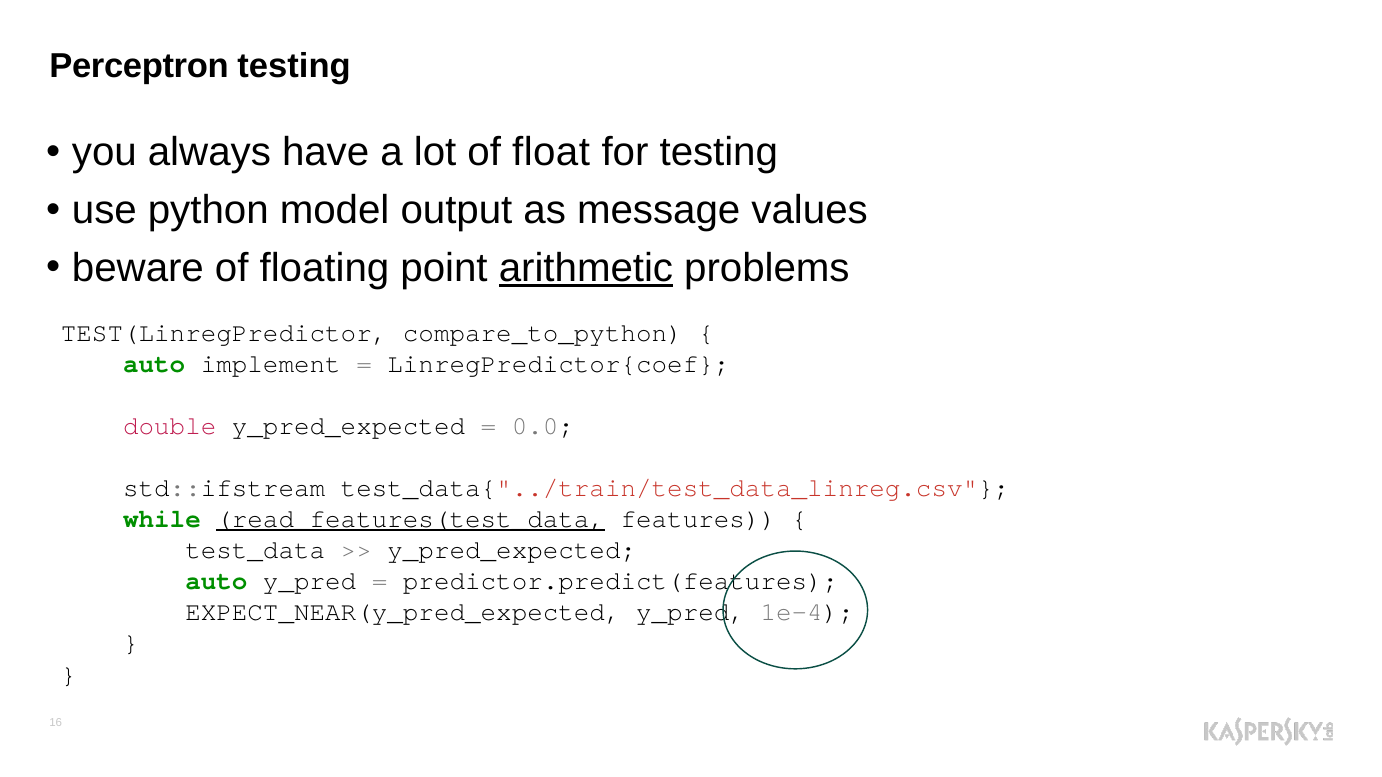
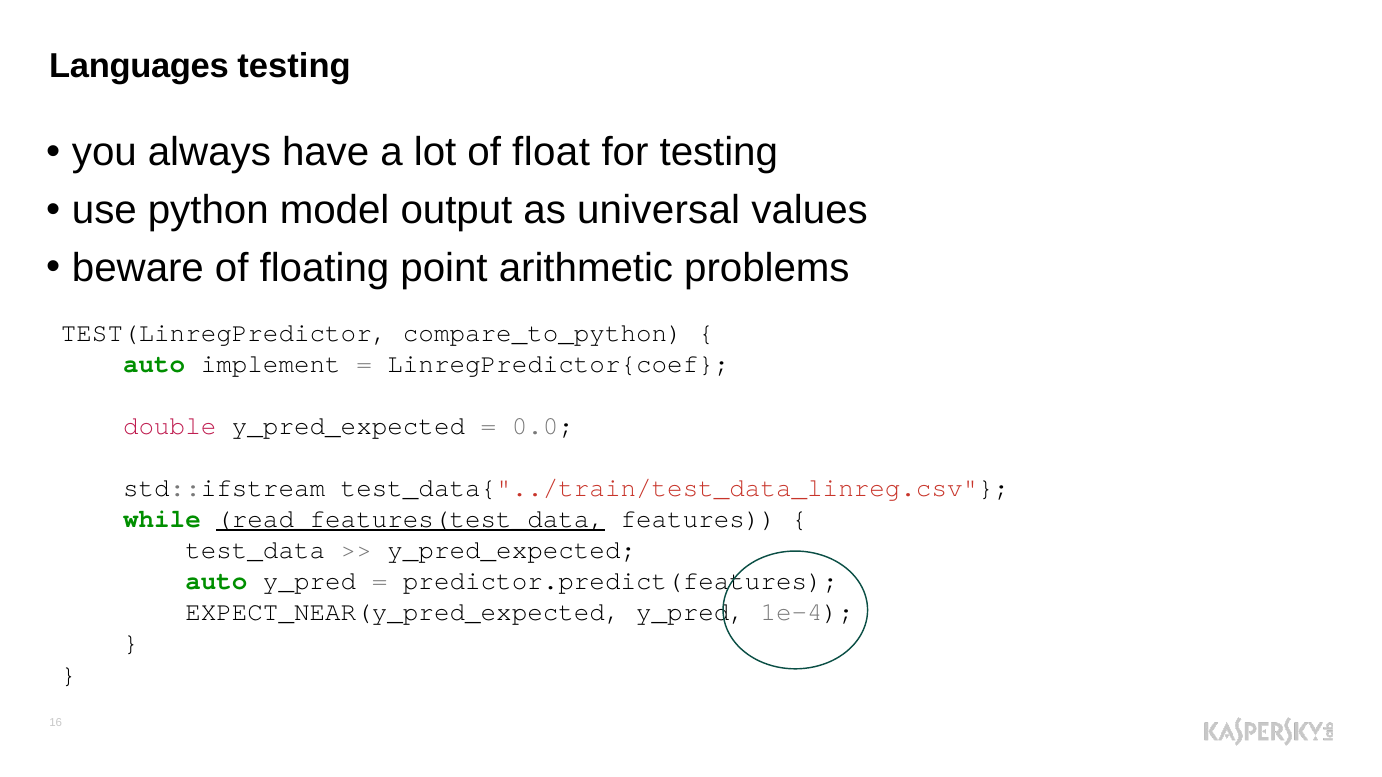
Perceptron: Perceptron -> Languages
message: message -> universal
arithmetic underline: present -> none
